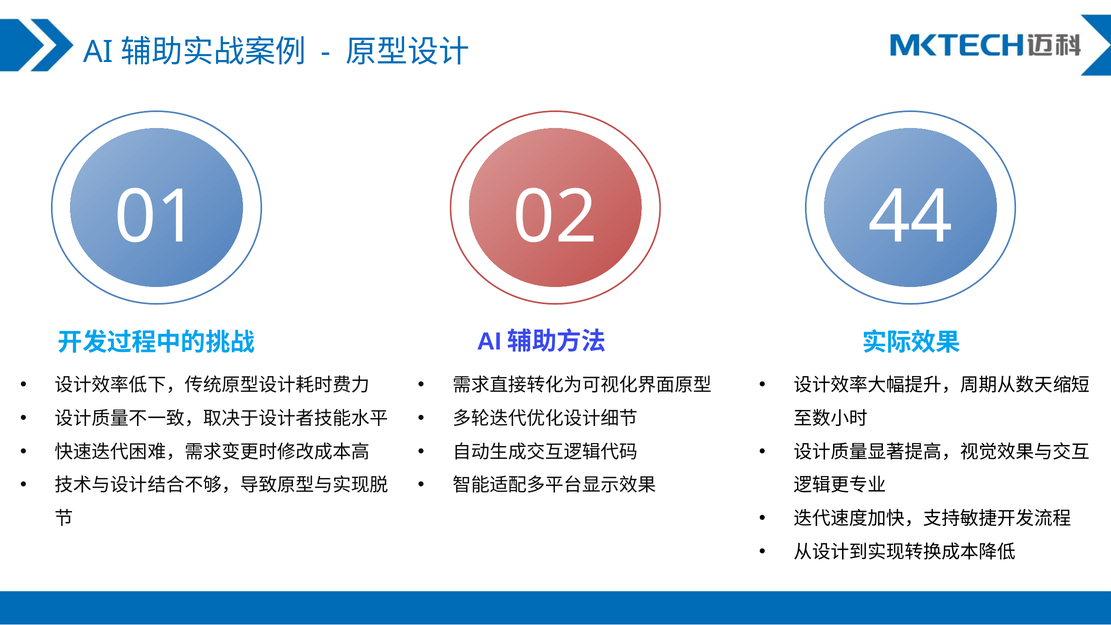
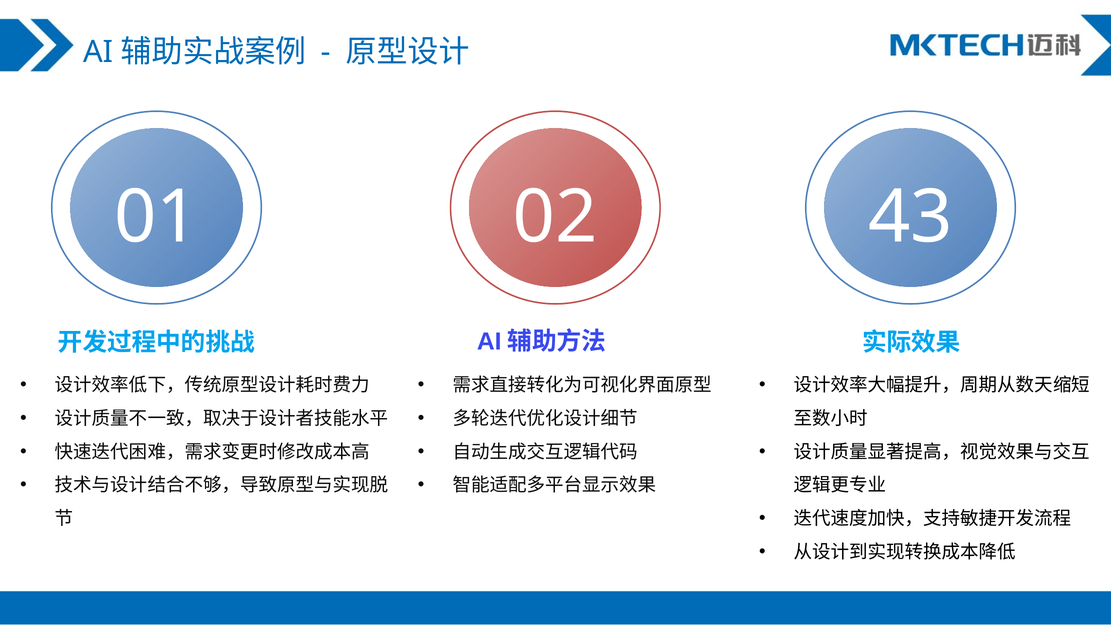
44: 44 -> 43
